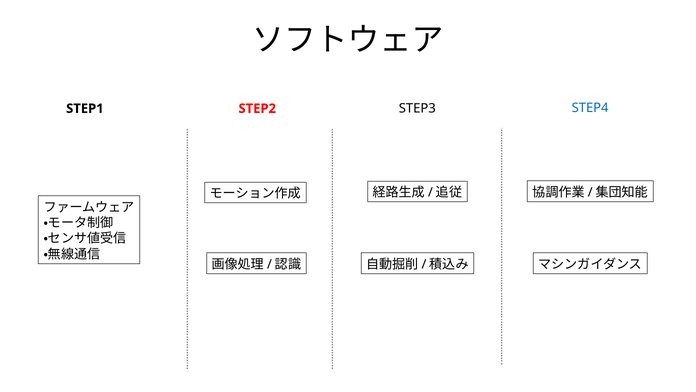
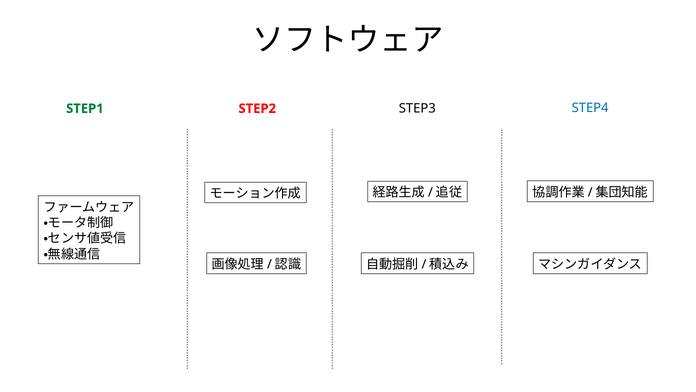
STEP1 colour: black -> green
